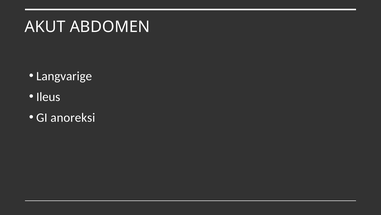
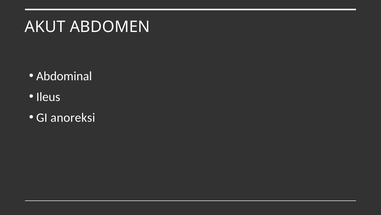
Langvarige: Langvarige -> Abdominal
